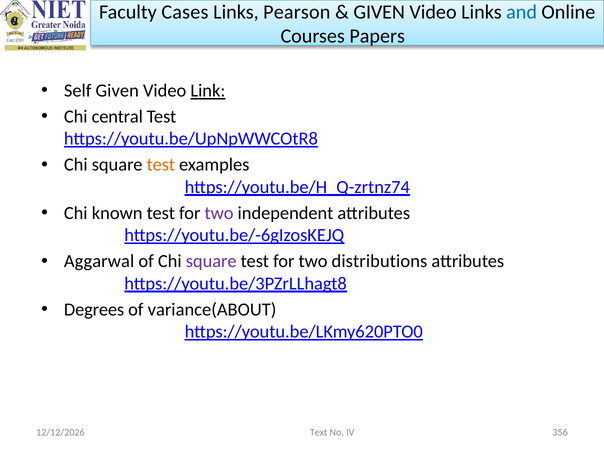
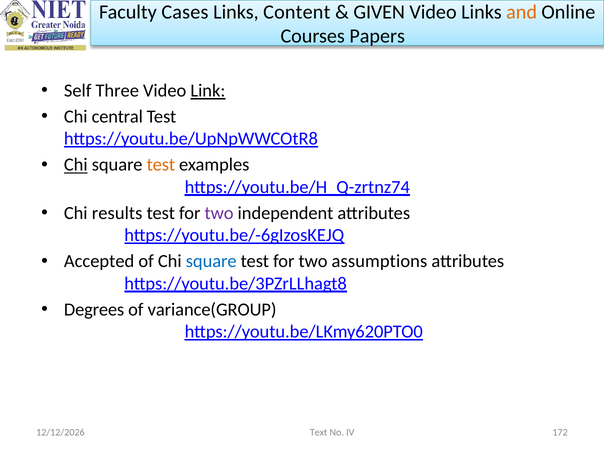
Pearson: Pearson -> Content
and colour: blue -> orange
Self Given: Given -> Three
Chi at (76, 165) underline: none -> present
known: known -> results
Aggarwal: Aggarwal -> Accepted
square at (211, 261) colour: purple -> blue
distributions: distributions -> assumptions
variance(ABOUT: variance(ABOUT -> variance(GROUP
356: 356 -> 172
